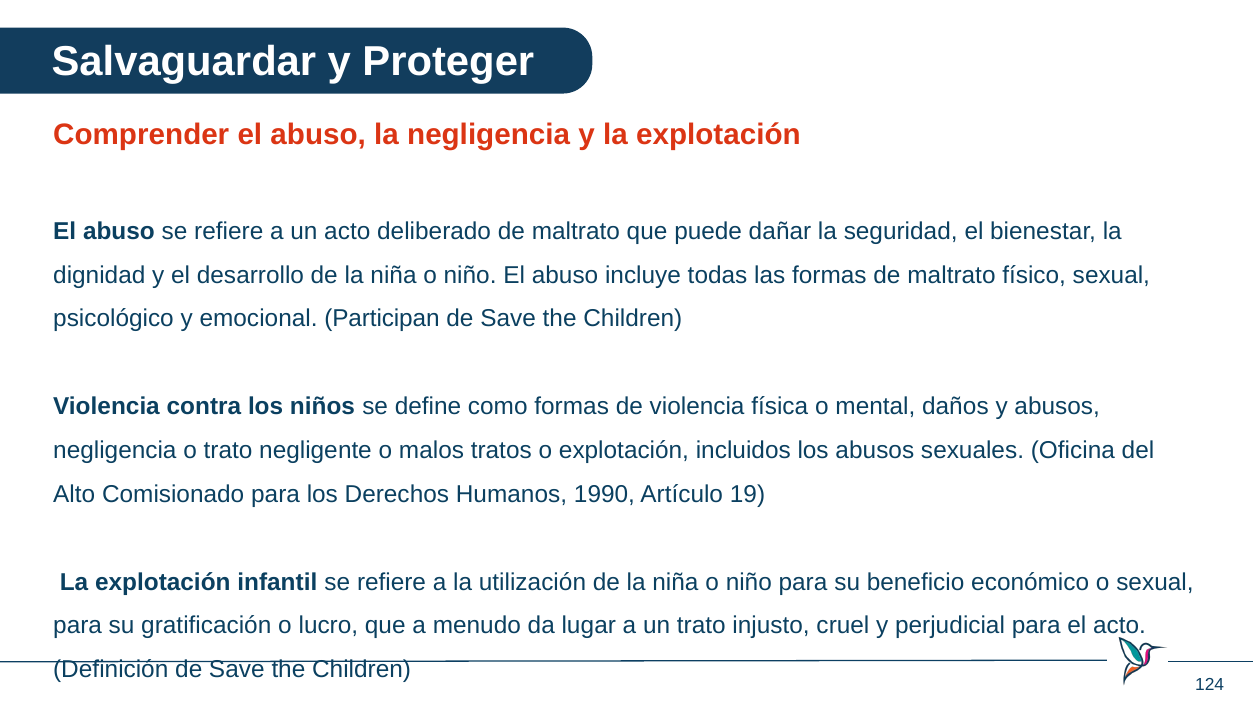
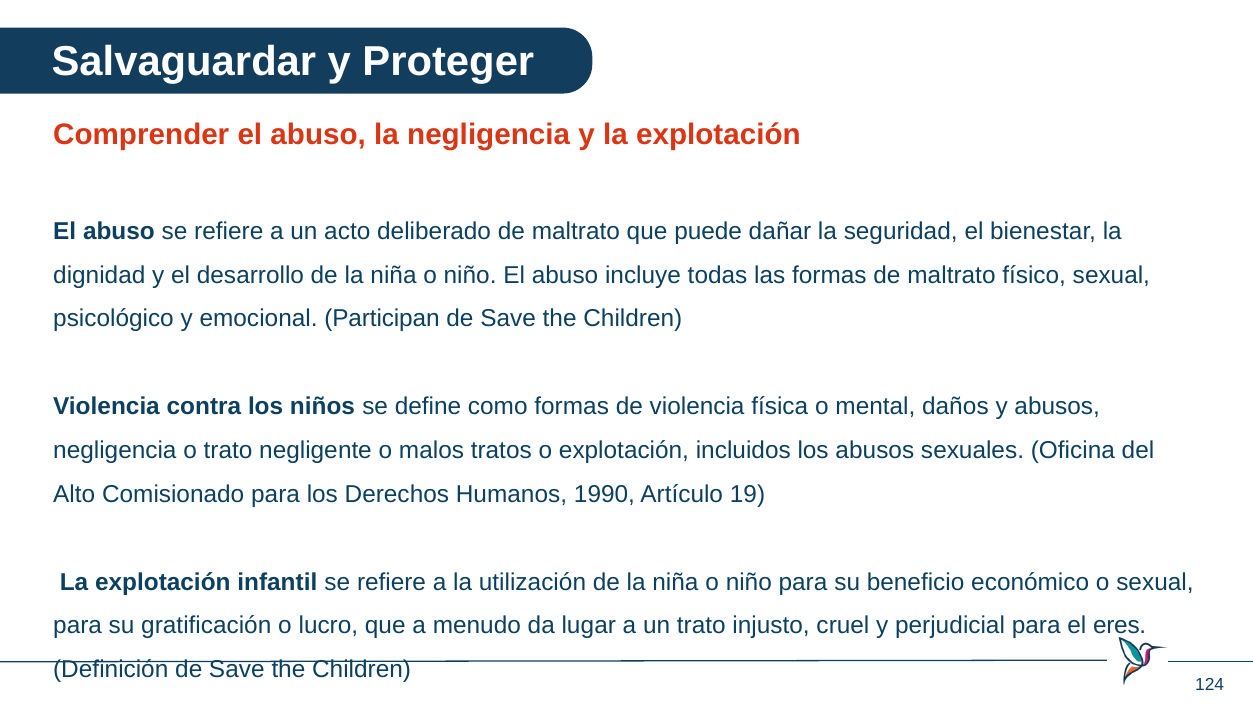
el acto: acto -> eres
